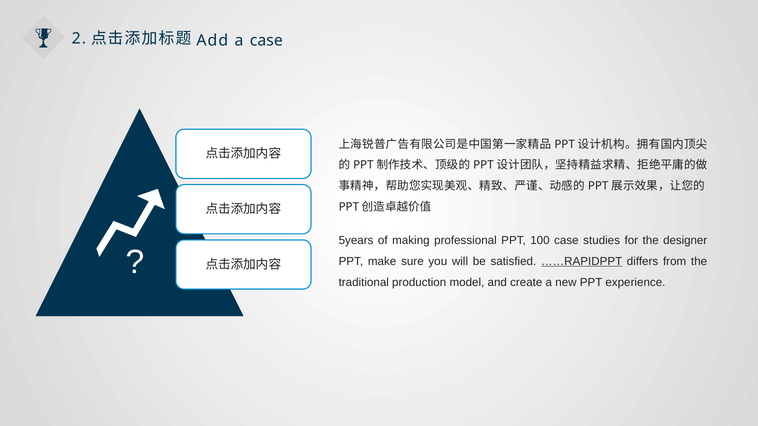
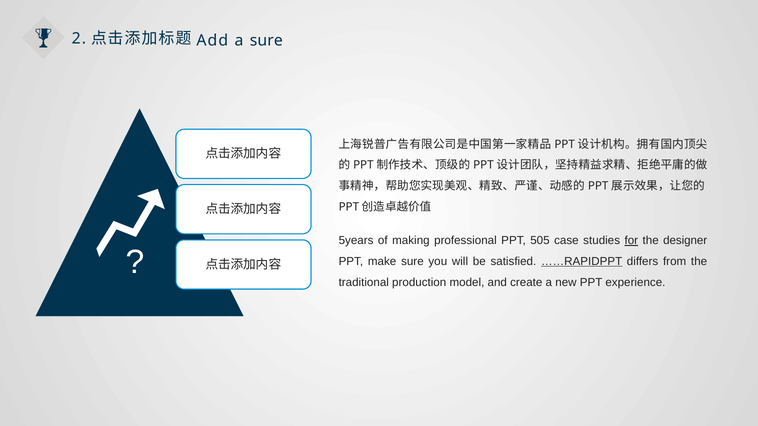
a case: case -> sure
100: 100 -> 505
for underline: none -> present
